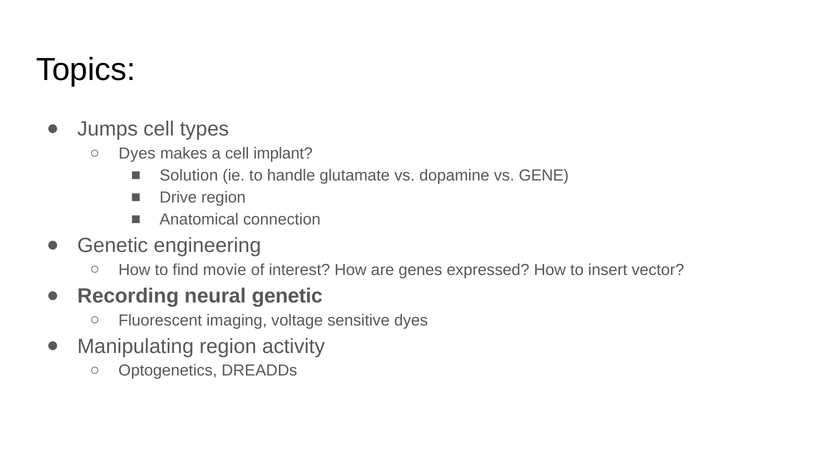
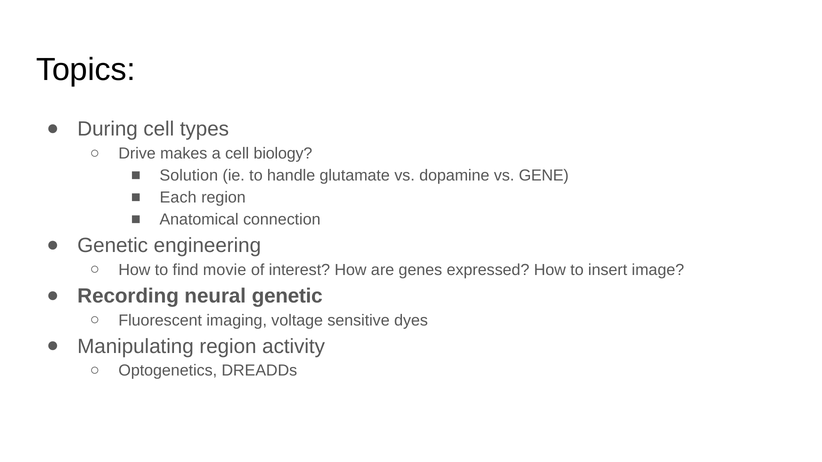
Jumps: Jumps -> During
Dyes at (137, 154): Dyes -> Drive
implant: implant -> biology
Drive: Drive -> Each
vector: vector -> image
